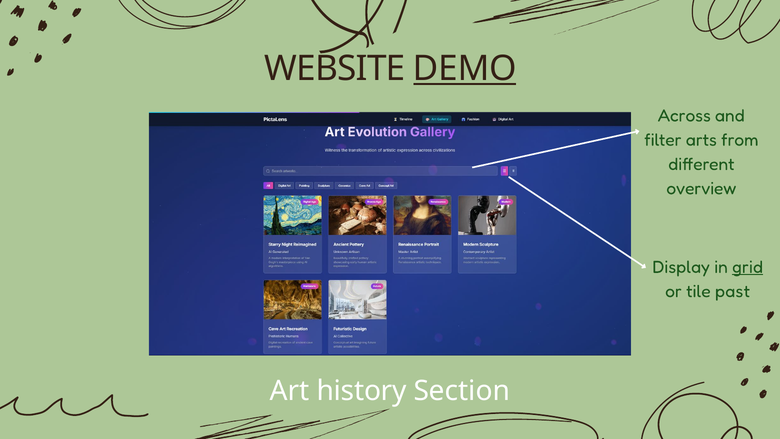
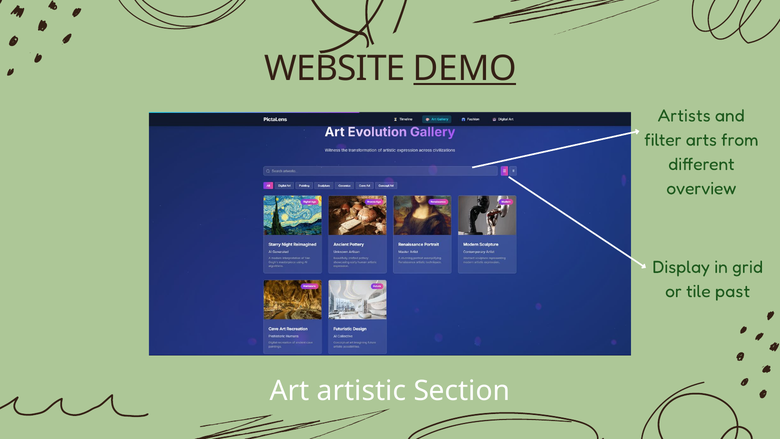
Across: Across -> Artists
grid underline: present -> none
history: history -> artistic
